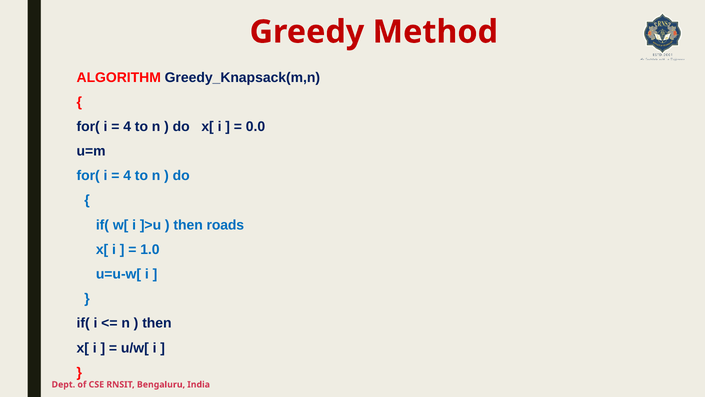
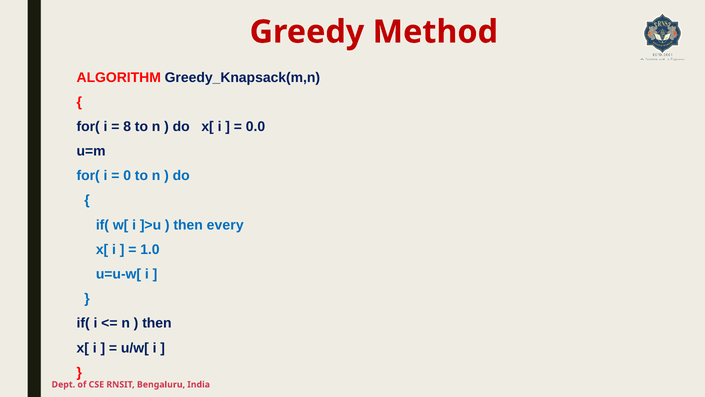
4 at (127, 126): 4 -> 8
4 at (127, 176): 4 -> 0
roads: roads -> every
